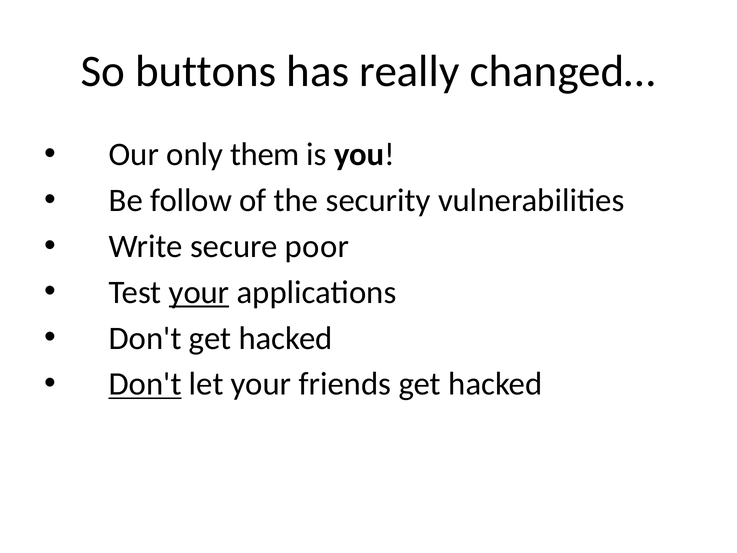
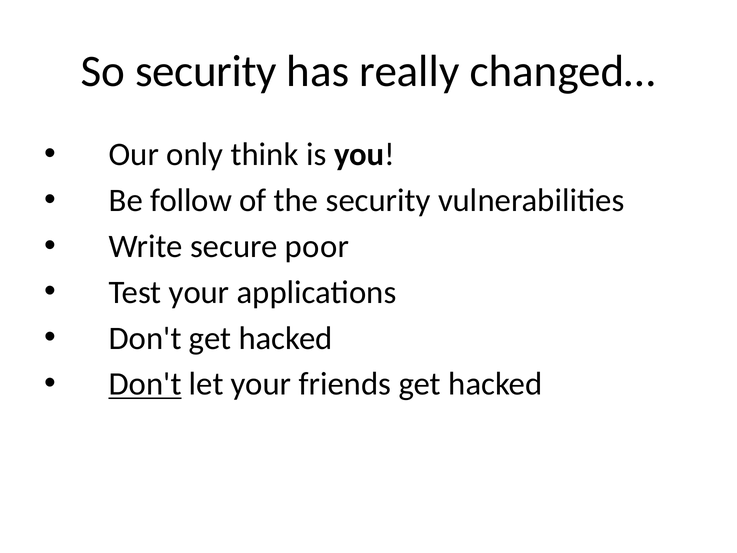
So buttons: buttons -> security
them: them -> think
your at (199, 292) underline: present -> none
